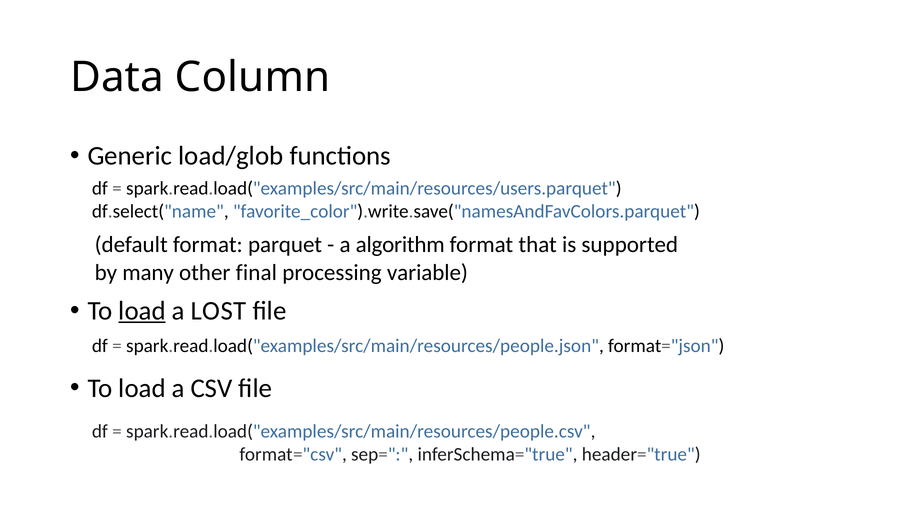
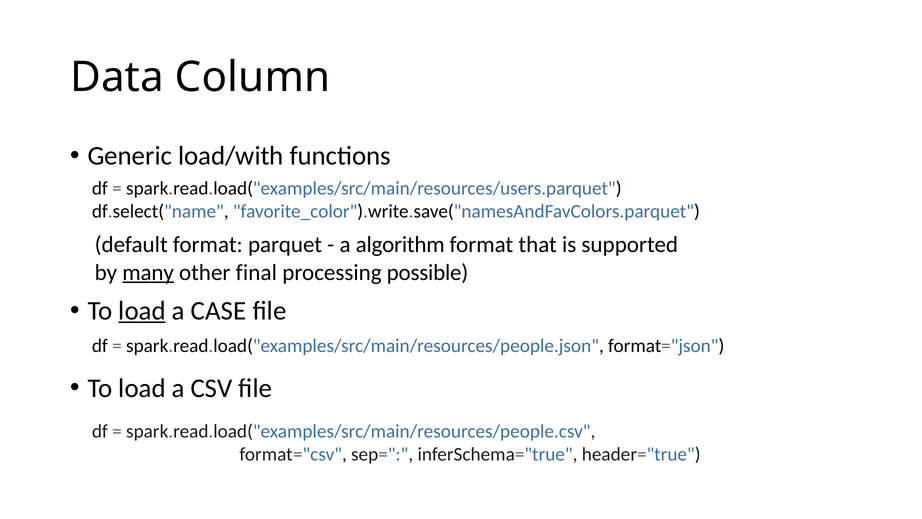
load/glob: load/glob -> load/with
many underline: none -> present
variable: variable -> possible
LOST: LOST -> CASE
